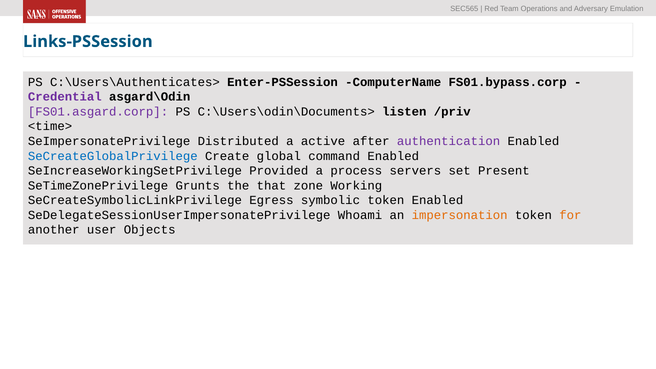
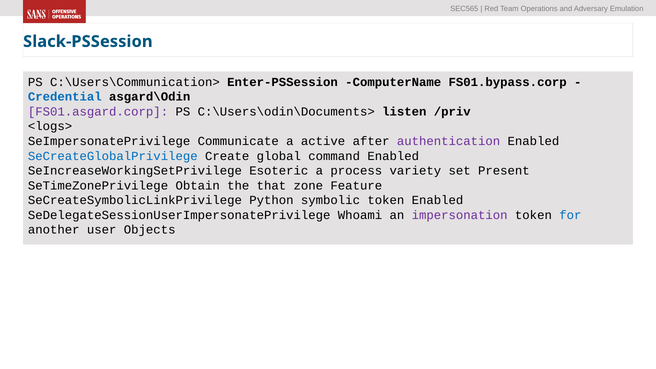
Links-PSSession: Links-PSSession -> Slack-PSSession
C:\Users\Authenticates>: C:\Users\Authenticates> -> C:\Users\Communication>
Credential colour: purple -> blue
<time>: <time> -> <logs>
Distributed: Distributed -> Communicate
Provided: Provided -> Esoteric
servers: servers -> variety
Grunts: Grunts -> Obtain
Working: Working -> Feature
Egress: Egress -> Python
impersonation colour: orange -> purple
for colour: orange -> blue
